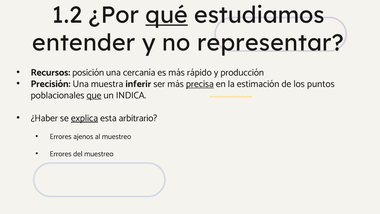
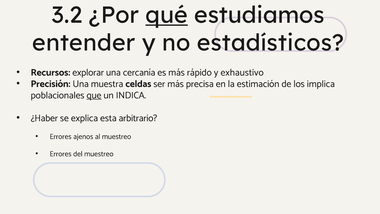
1.2: 1.2 -> 3.2
representar: representar -> estadísticos
posición: posición -> explorar
producción: producción -> exhaustivo
inferir: inferir -> celdas
precisa underline: present -> none
puntos: puntos -> implica
explica underline: present -> none
